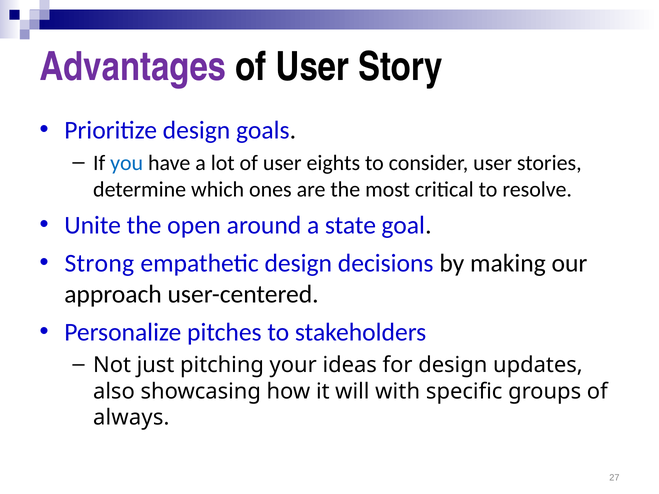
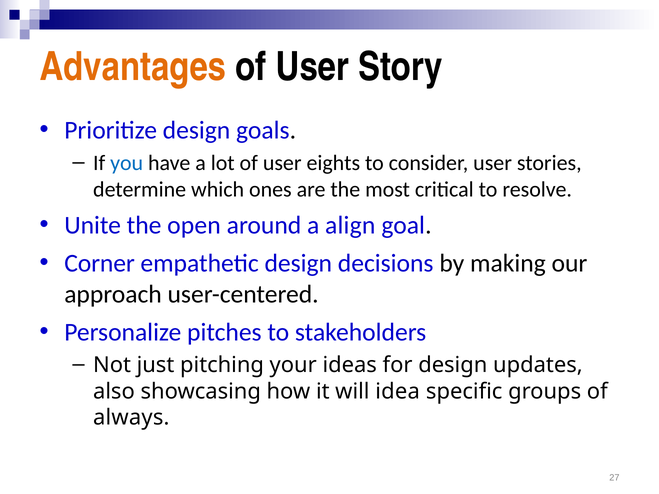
Advantages colour: purple -> orange
state: state -> align
Strong: Strong -> Corner
with: with -> idea
